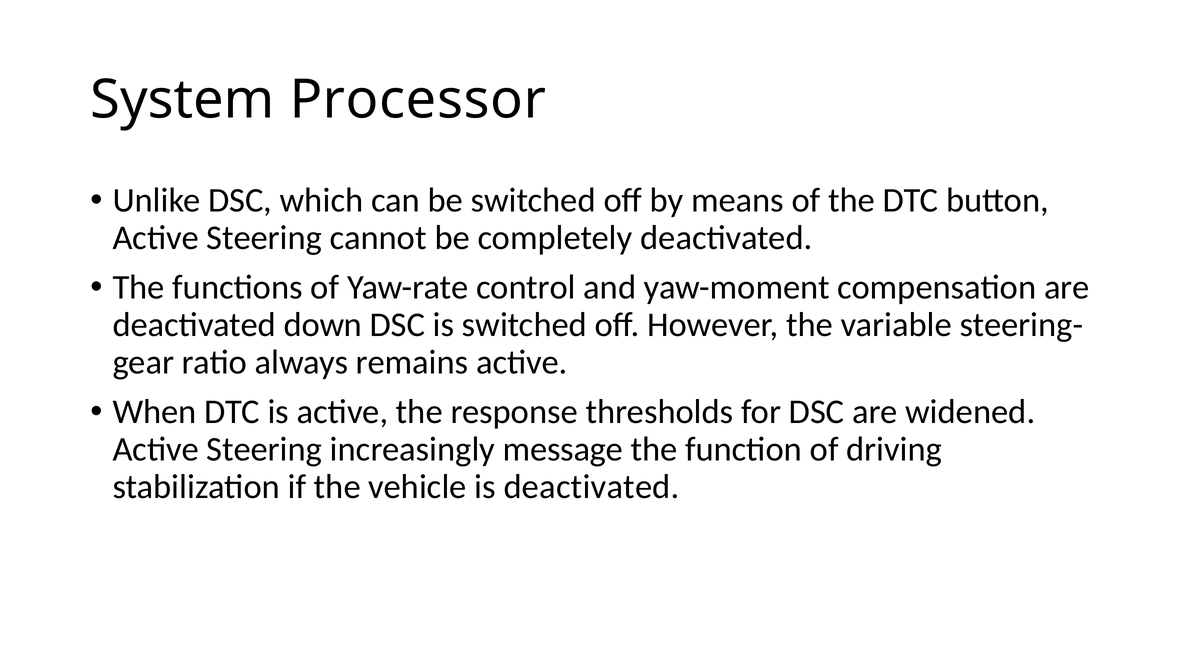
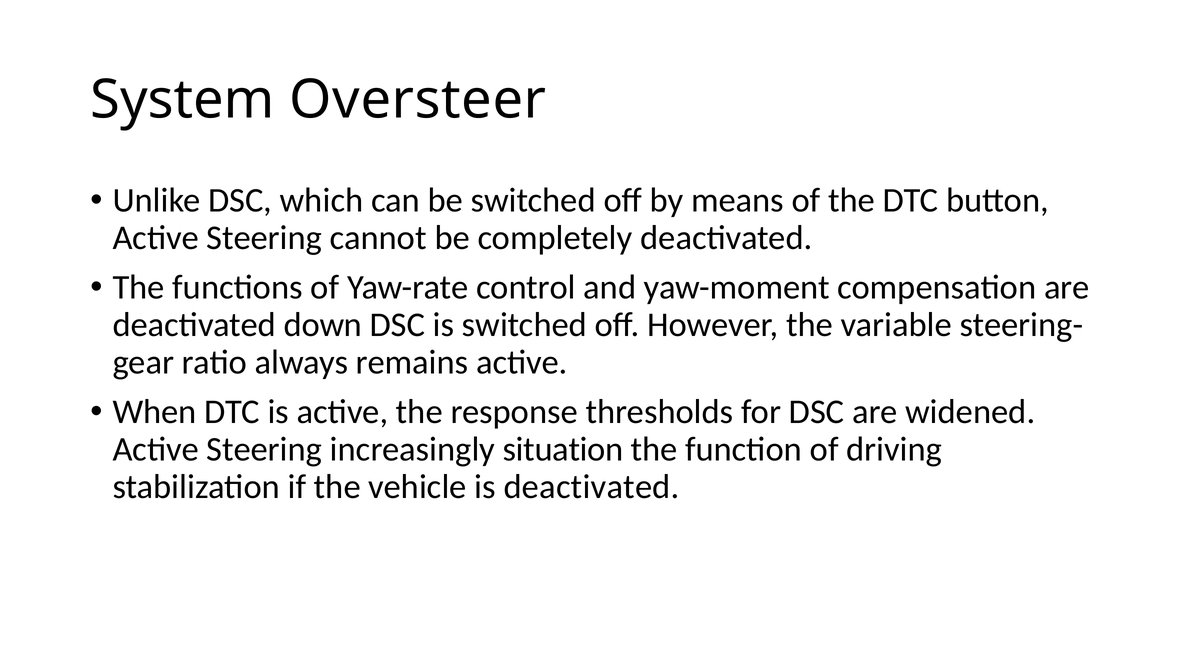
Processor: Processor -> Oversteer
message: message -> situation
